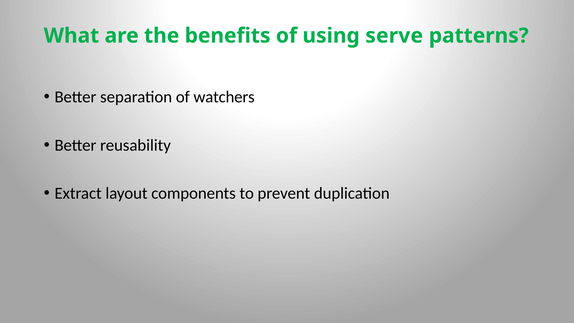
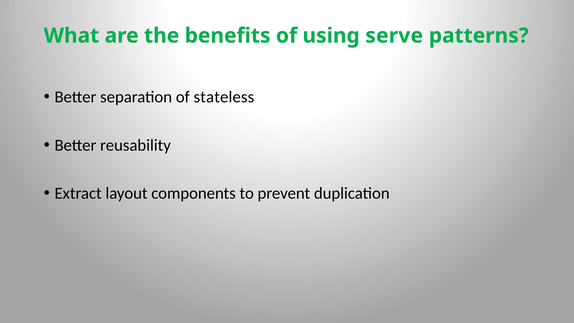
watchers: watchers -> stateless
